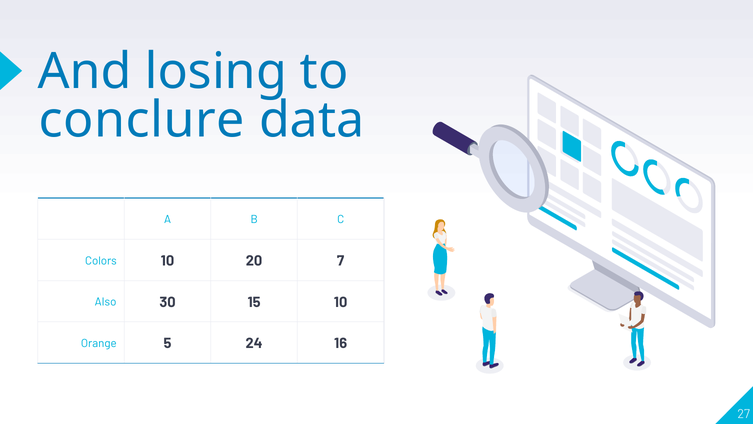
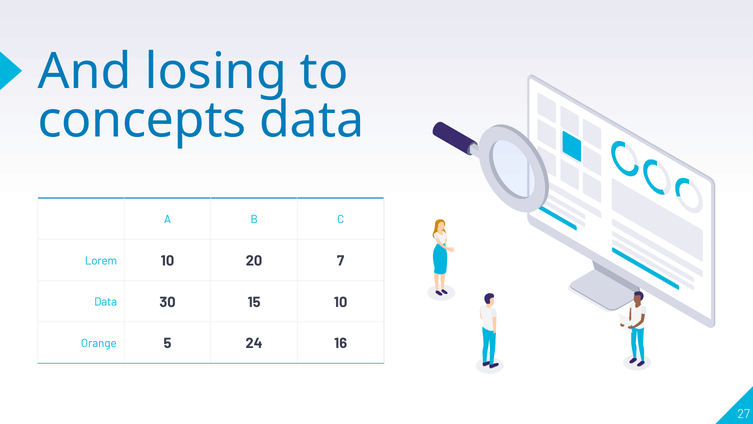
conclure: conclure -> concepts
Colors: Colors -> Lorem
Also at (106, 302): Also -> Data
